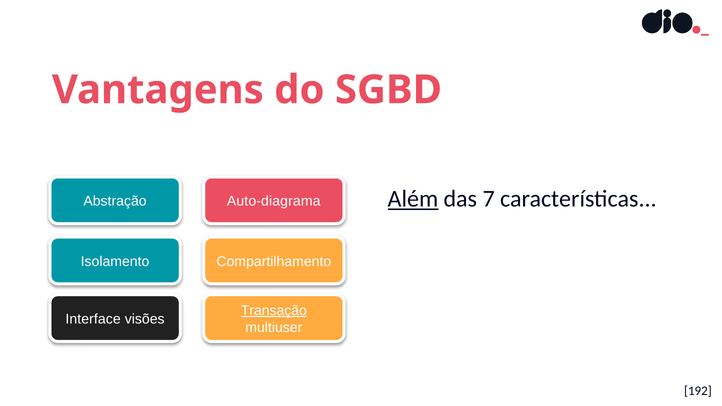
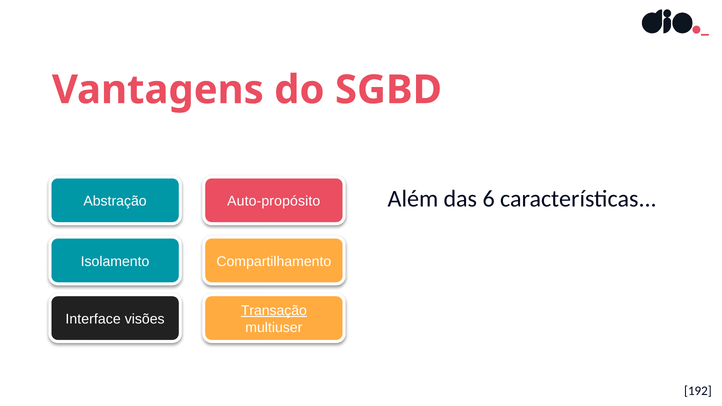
Além underline: present -> none
7: 7 -> 6
Auto-diagrama: Auto-diagrama -> Auto-propósito
